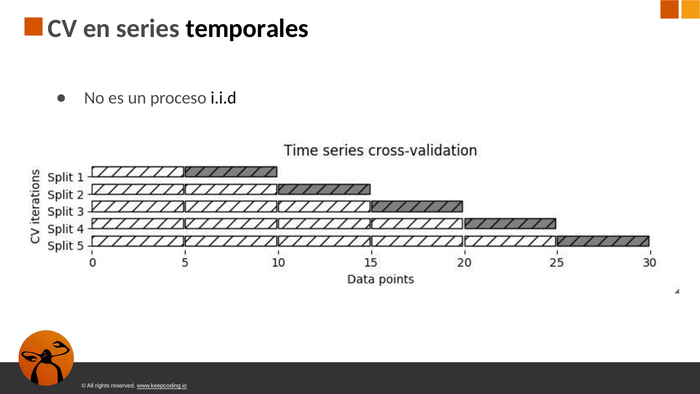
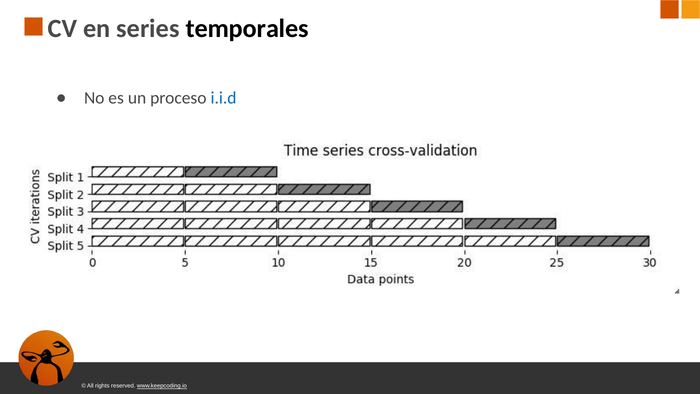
i.i.d colour: black -> blue
